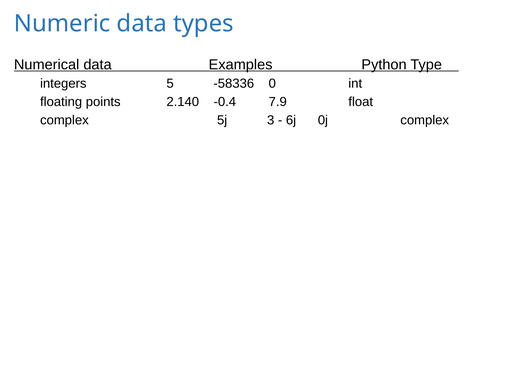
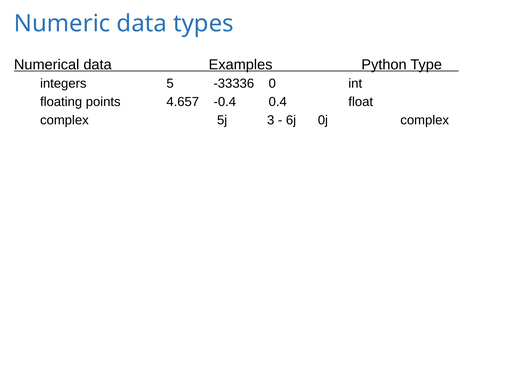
-58336: -58336 -> -33336
2.140: 2.140 -> 4.657
7.9: 7.9 -> 0.4
